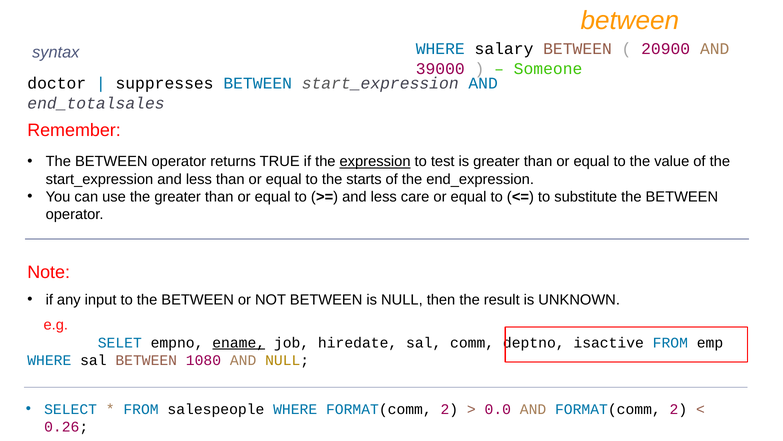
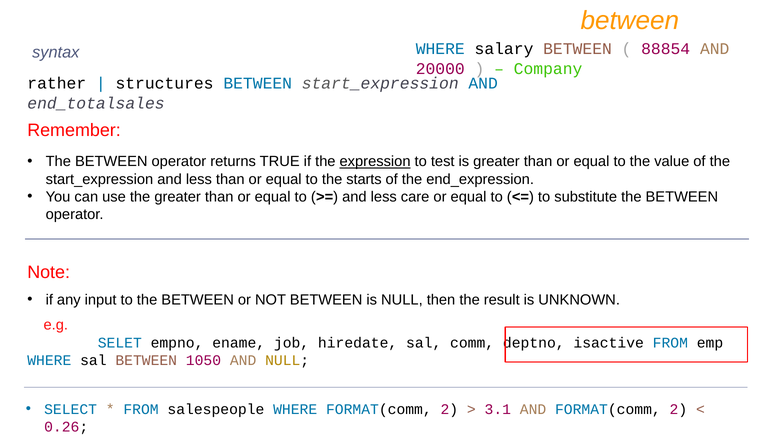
20900: 20900 -> 88854
39000: 39000 -> 20000
Someone: Someone -> Company
doctor: doctor -> rather
suppresses: suppresses -> structures
ename underline: present -> none
1080: 1080 -> 1050
0.0: 0.0 -> 3.1
